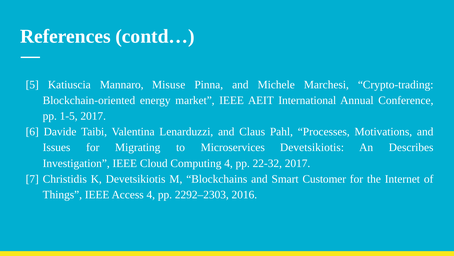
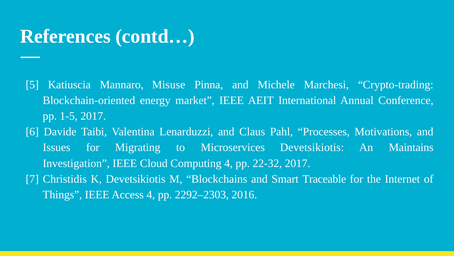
Describes: Describes -> Maintains
Customer: Customer -> Traceable
